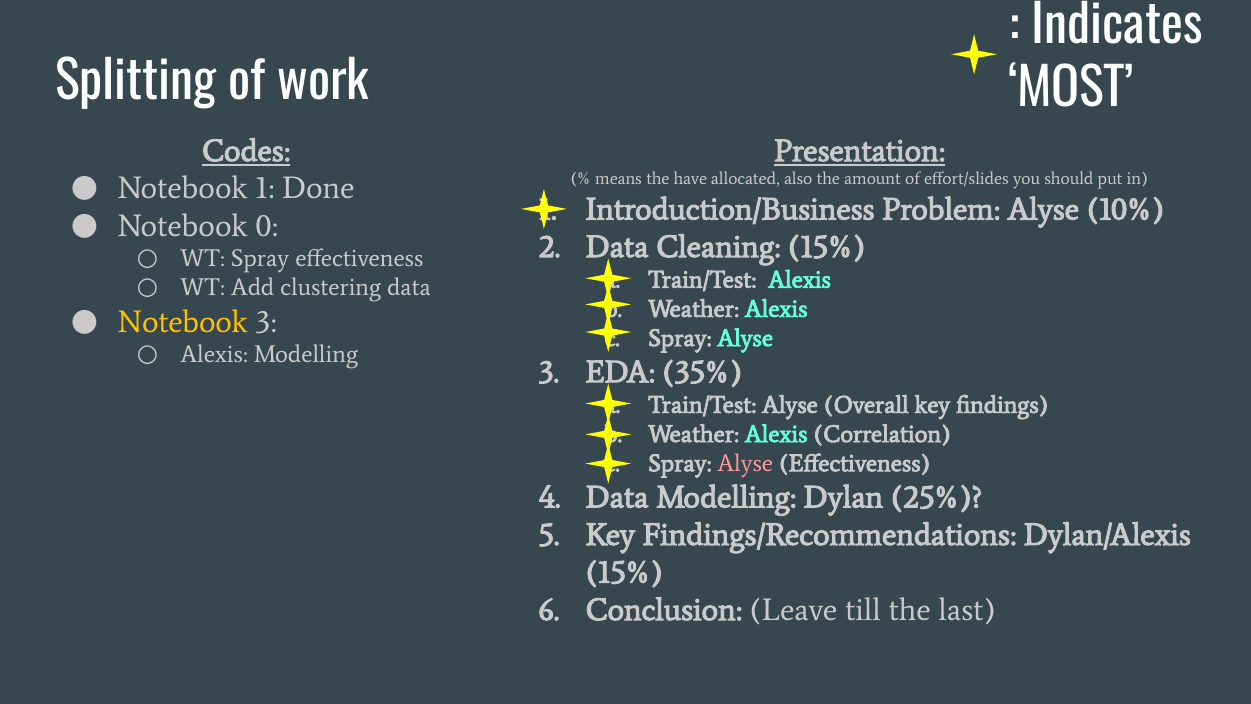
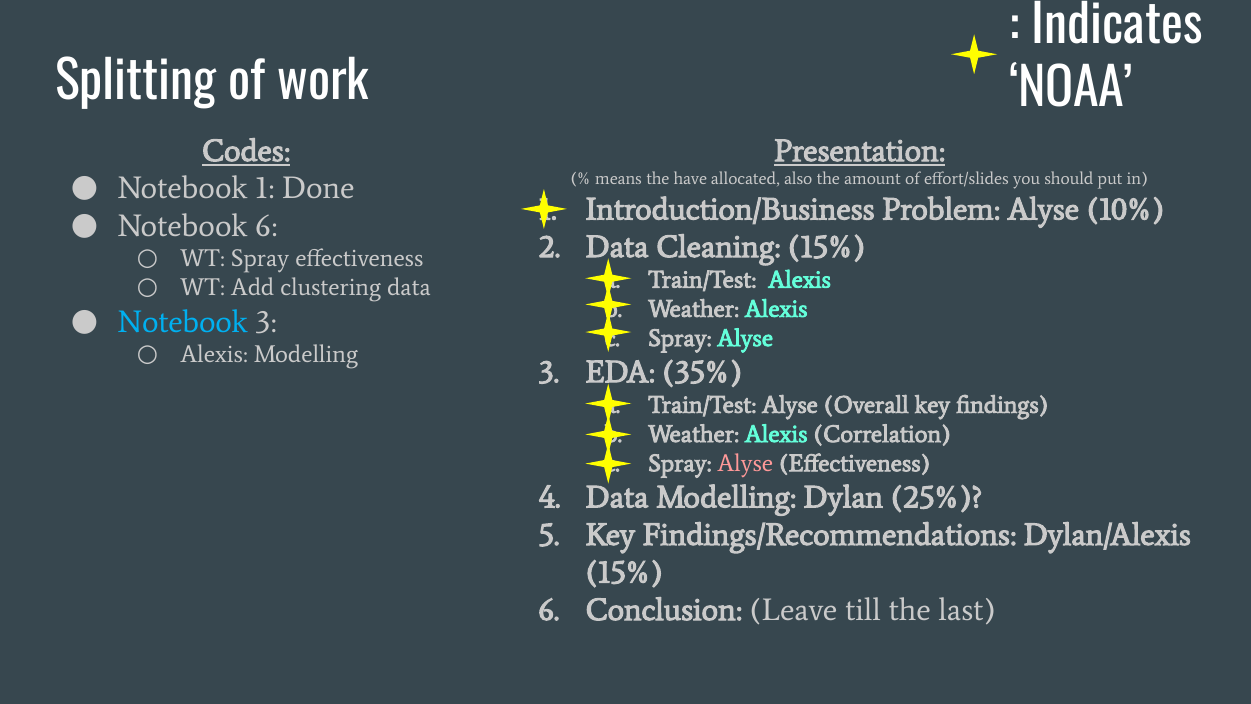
MOST: MOST -> NOAA
Notebook 0: 0 -> 6
Notebook at (183, 322) colour: yellow -> light blue
